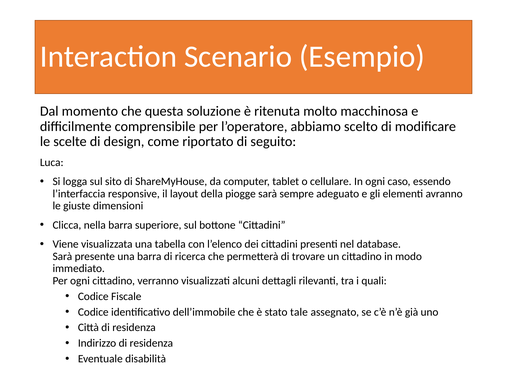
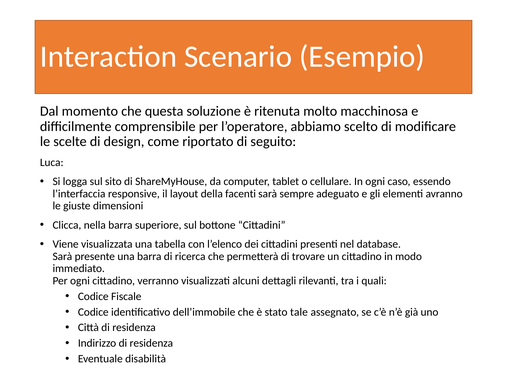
piogge: piogge -> facenti
